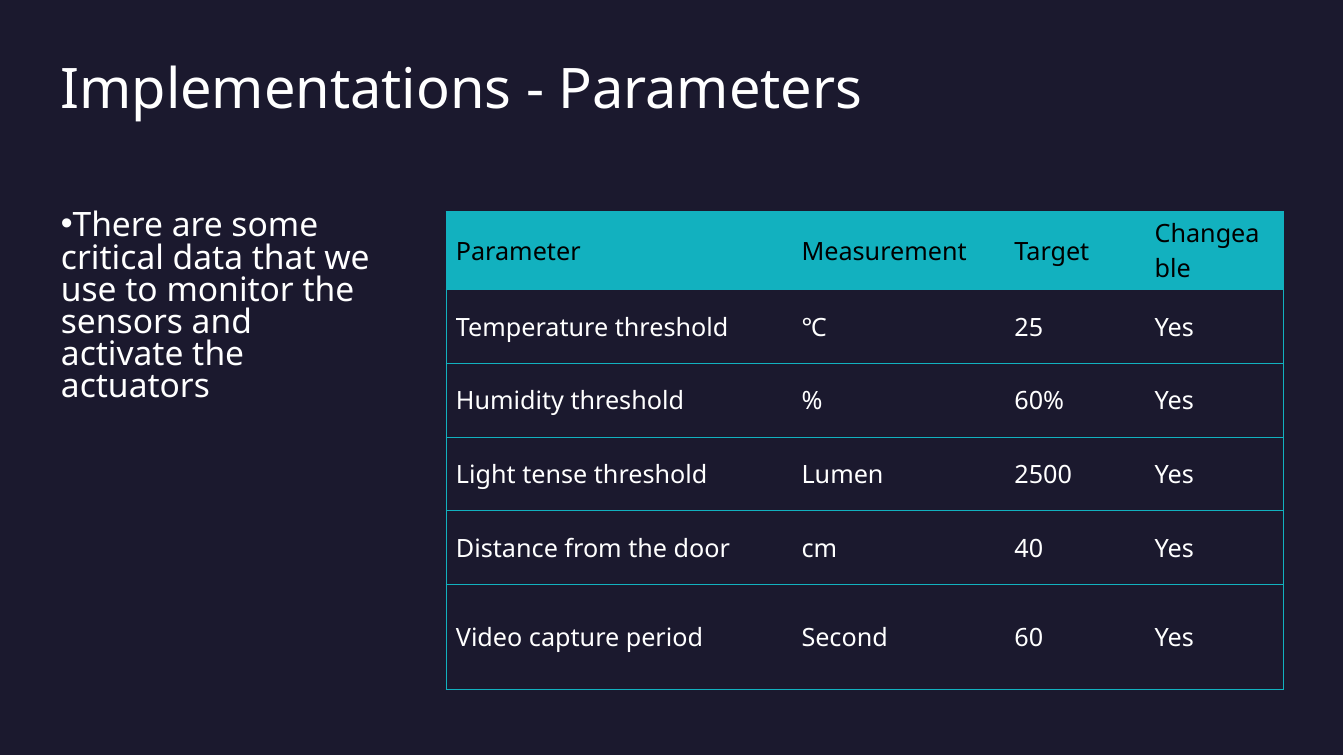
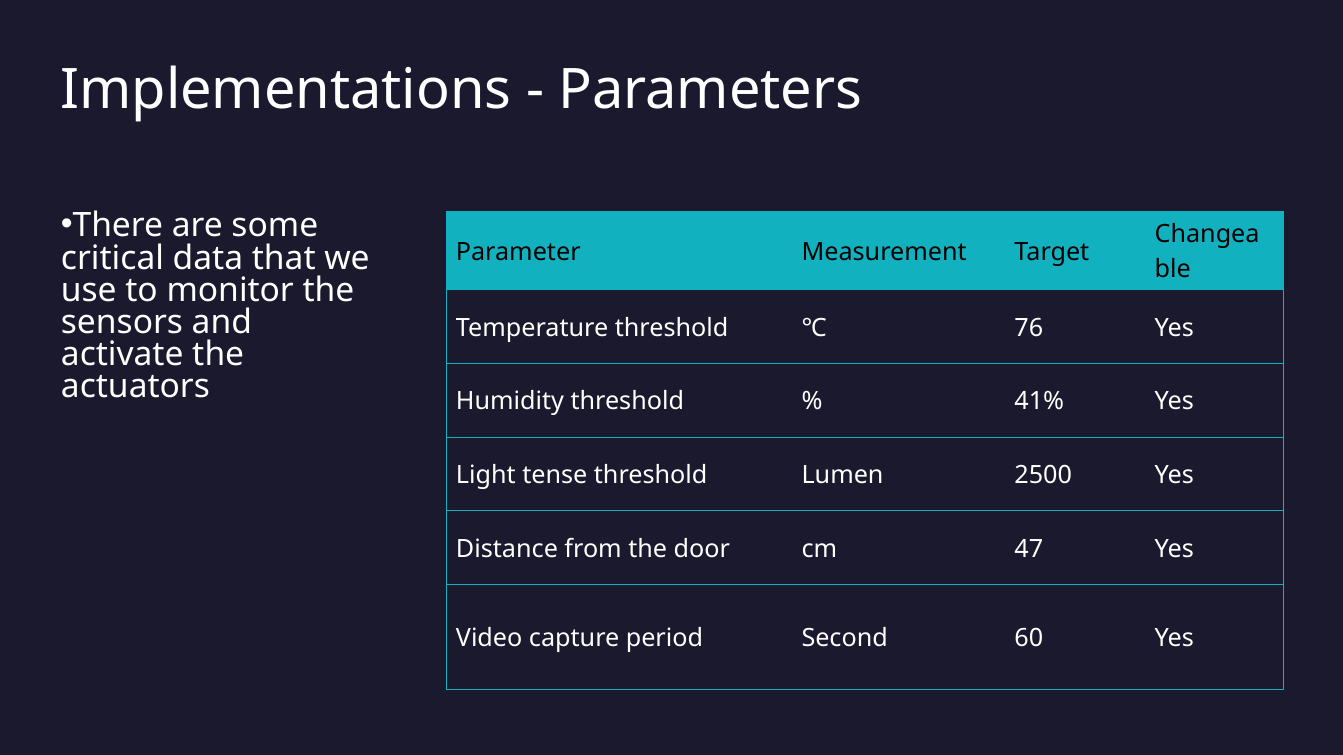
25: 25 -> 76
60%: 60% -> 41%
40: 40 -> 47
